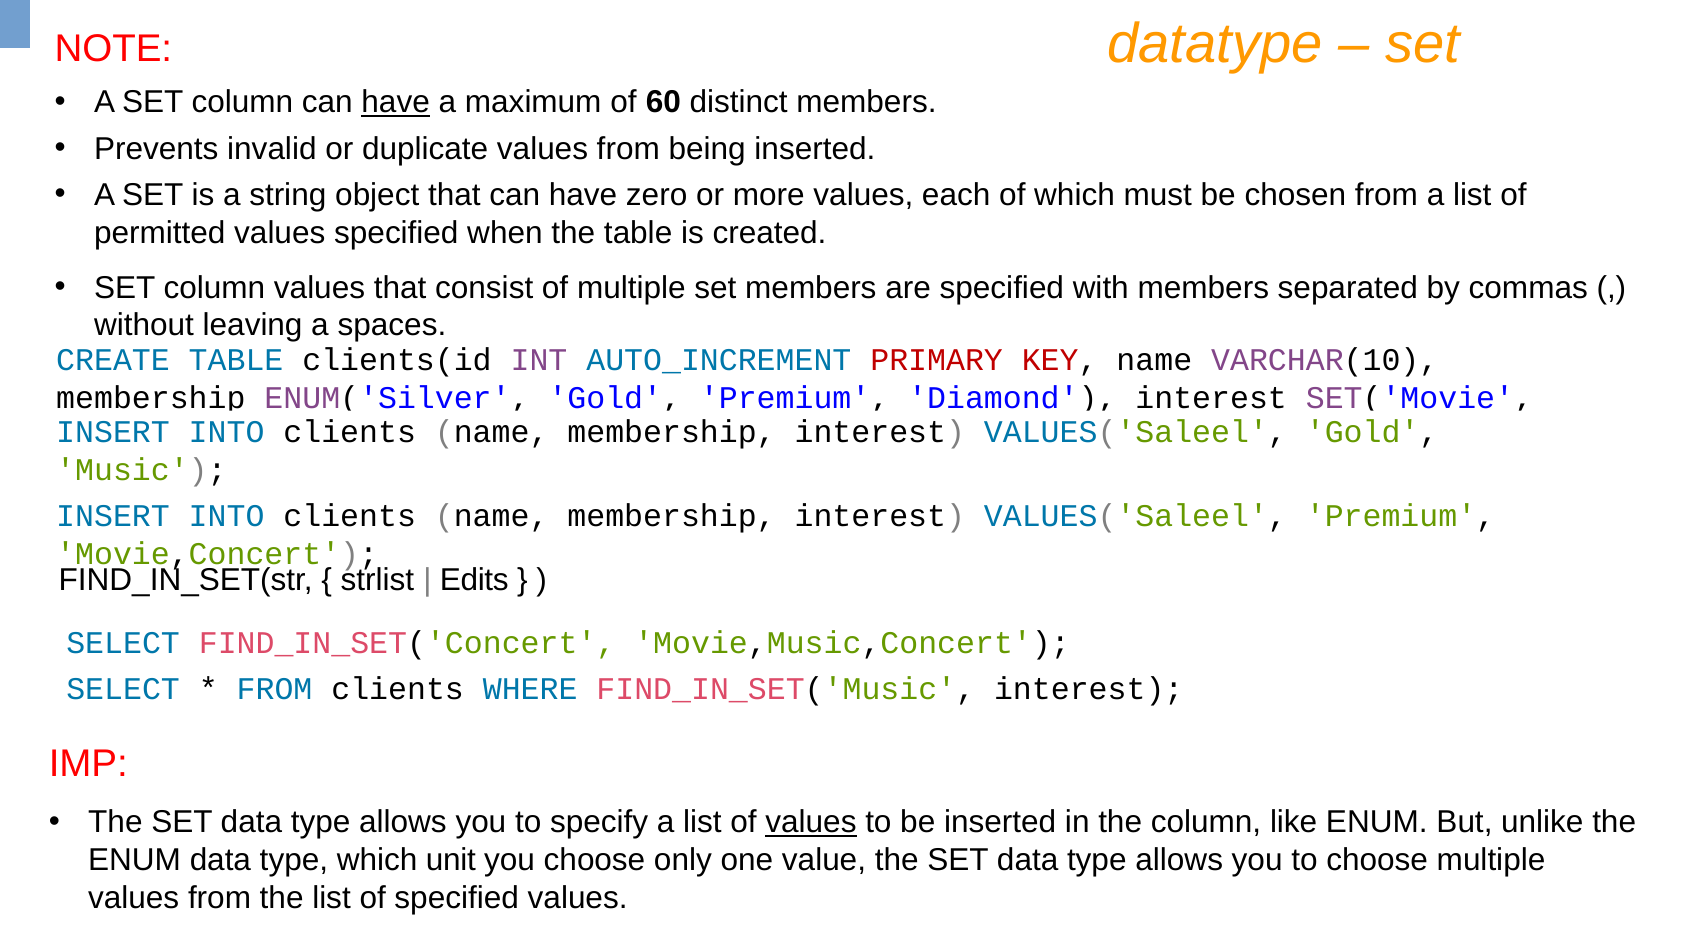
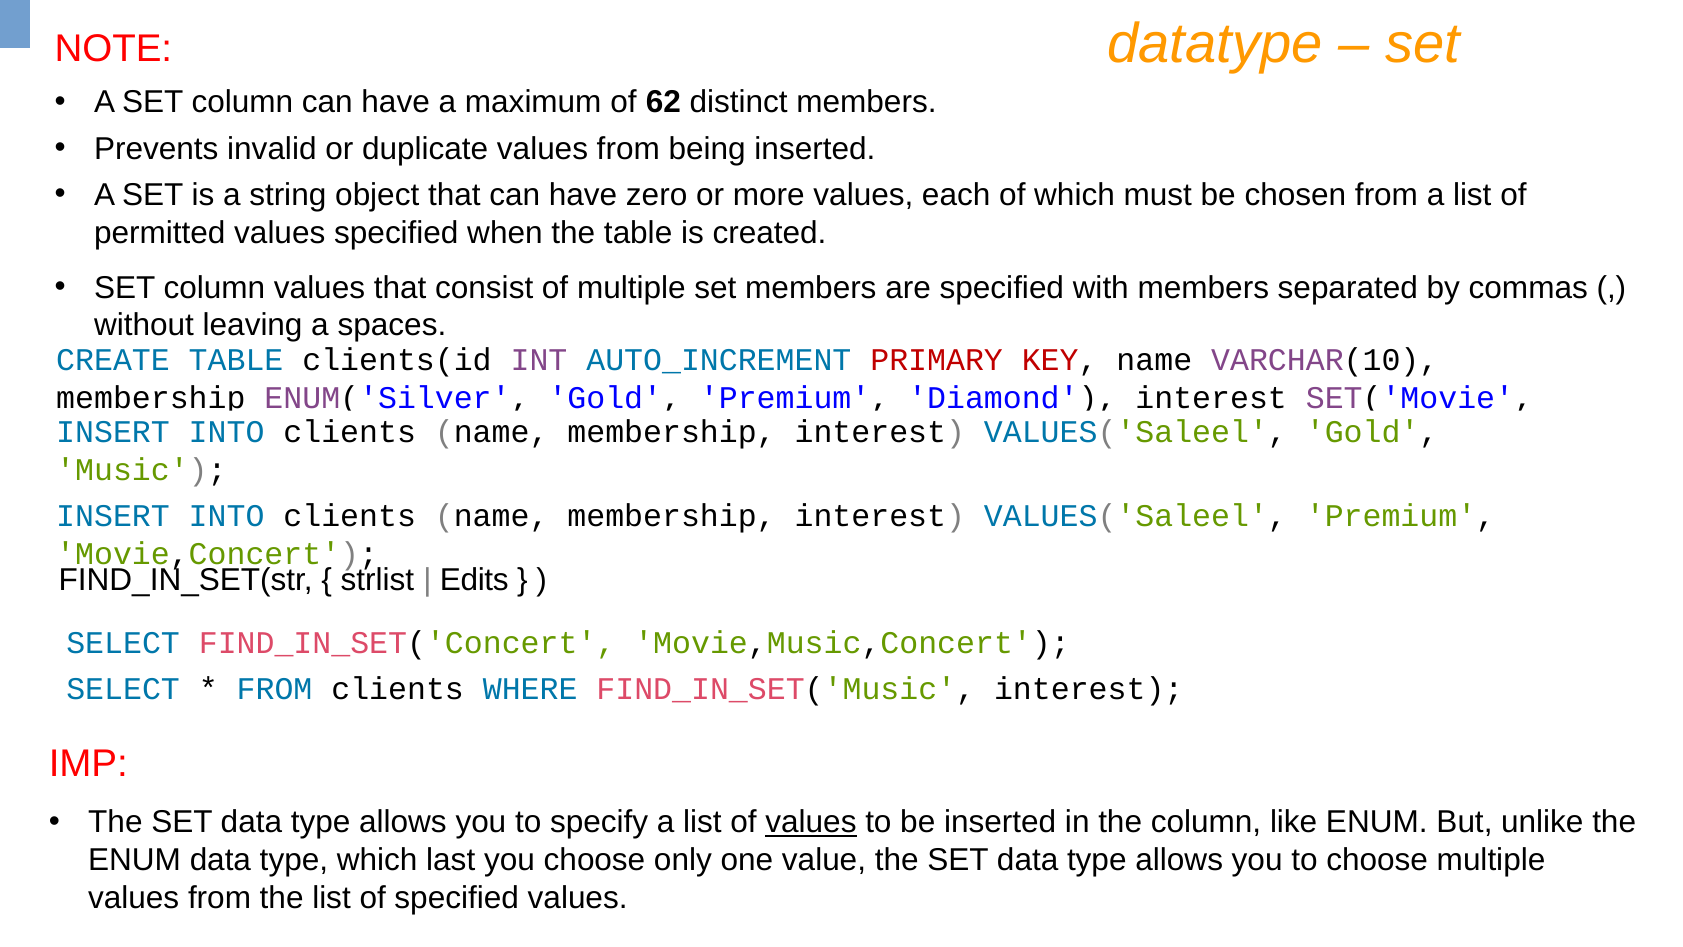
have at (396, 102) underline: present -> none
60: 60 -> 62
unit: unit -> last
